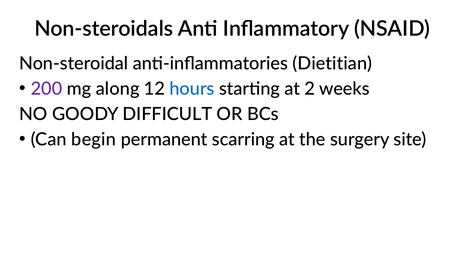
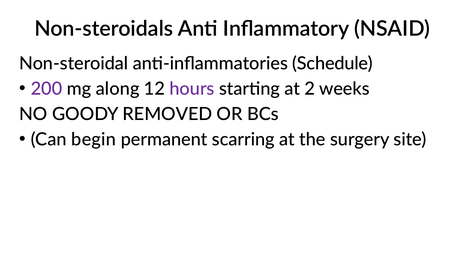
Dietitian: Dietitian -> Schedule
hours colour: blue -> purple
DIFFICULT: DIFFICULT -> REMOVED
